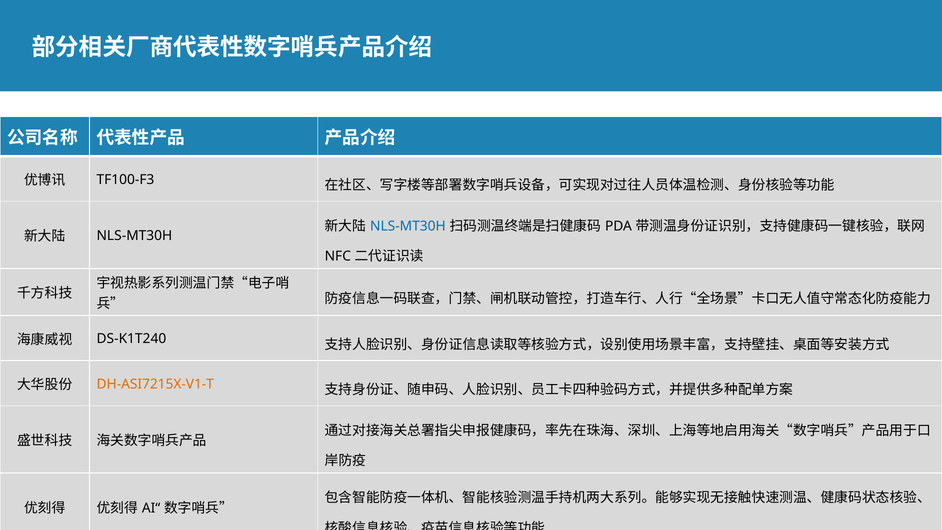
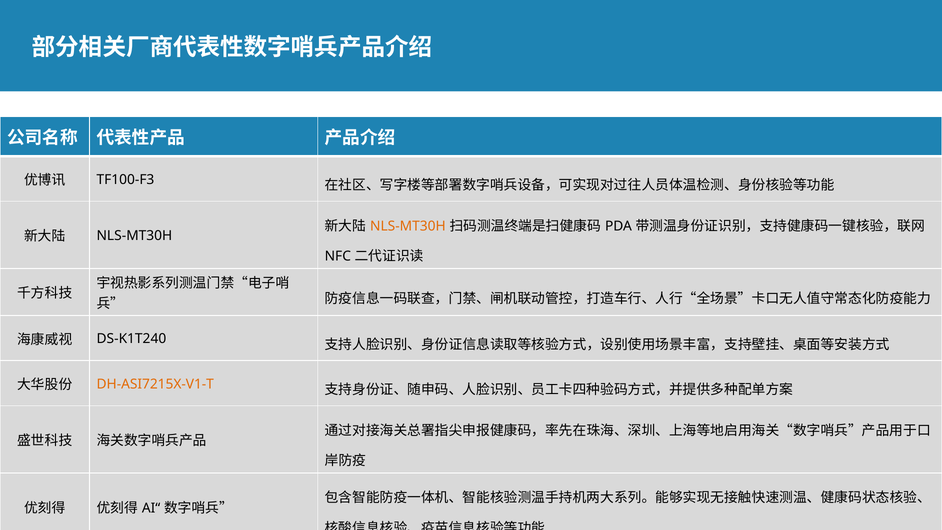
NLS-MT30H at (408, 226) colour: blue -> orange
